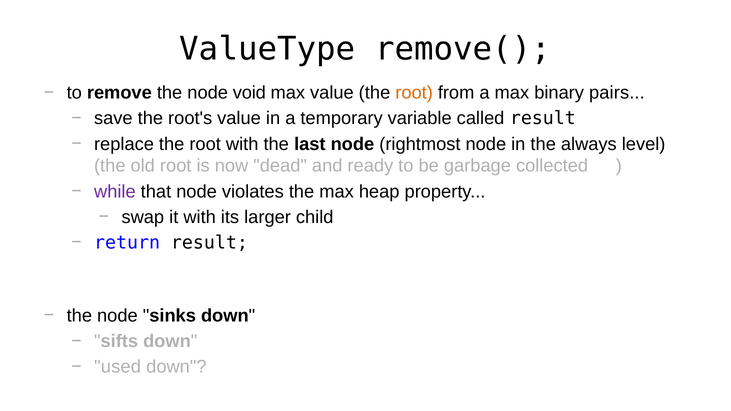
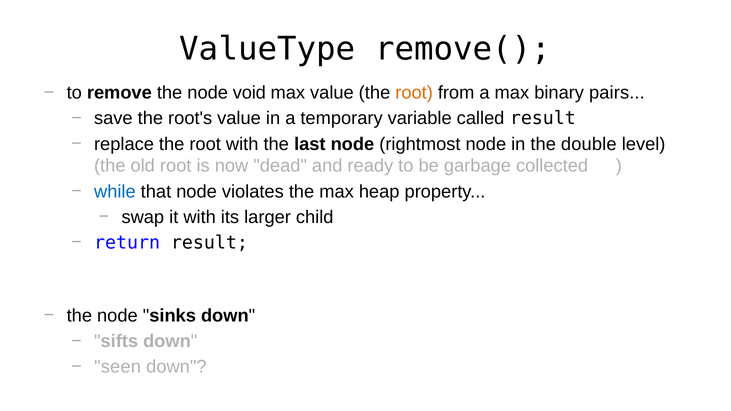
always: always -> double
while colour: purple -> blue
used: used -> seen
